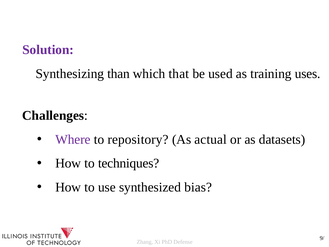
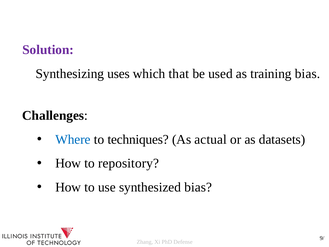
than: than -> uses
training uses: uses -> bias
Where colour: purple -> blue
repository: repository -> techniques
techniques: techniques -> repository
